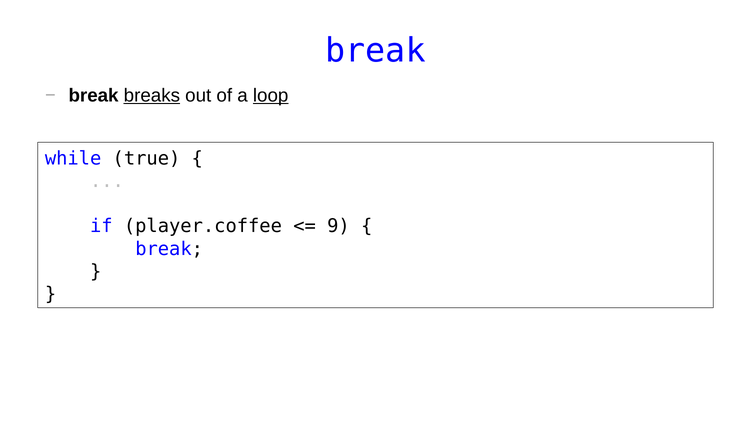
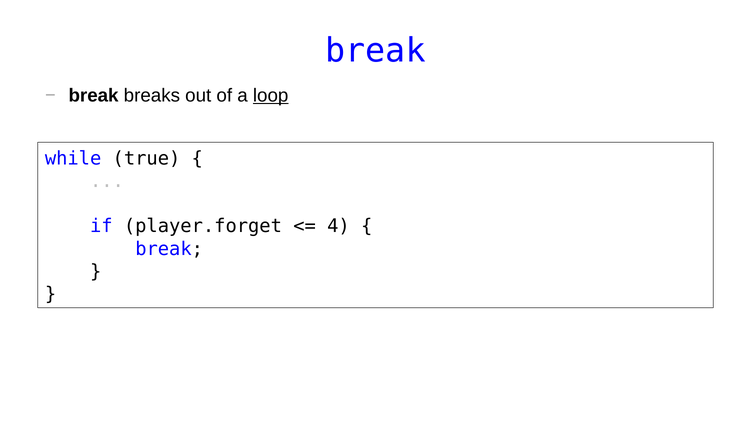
breaks underline: present -> none
player.coffee: player.coffee -> player.forget
9: 9 -> 4
